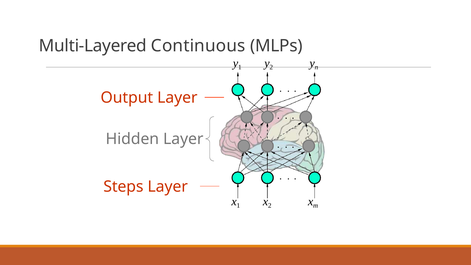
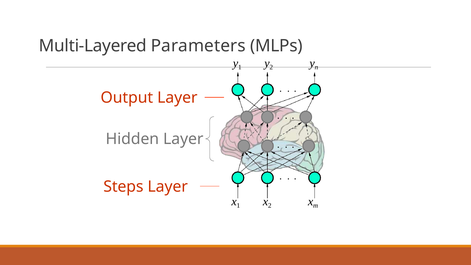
Continuous: Continuous -> Parameters
